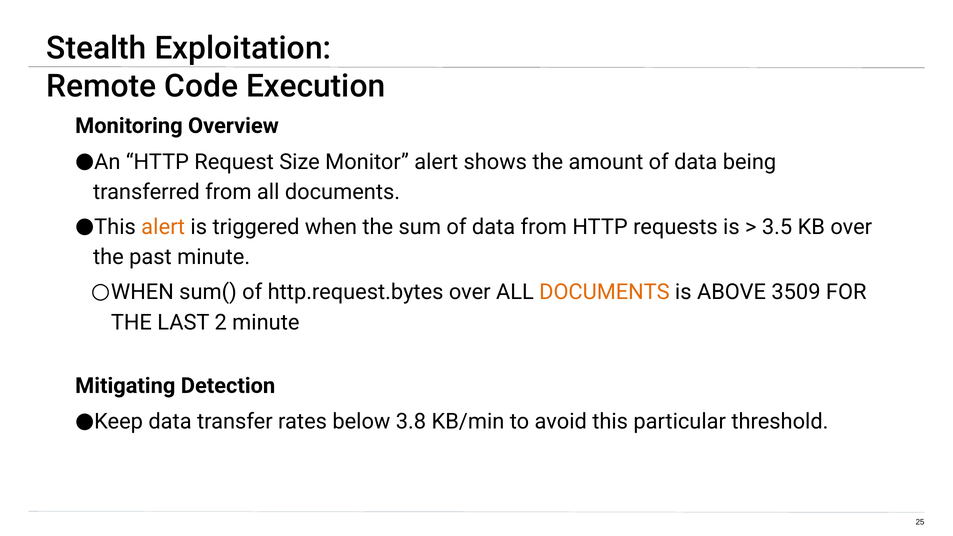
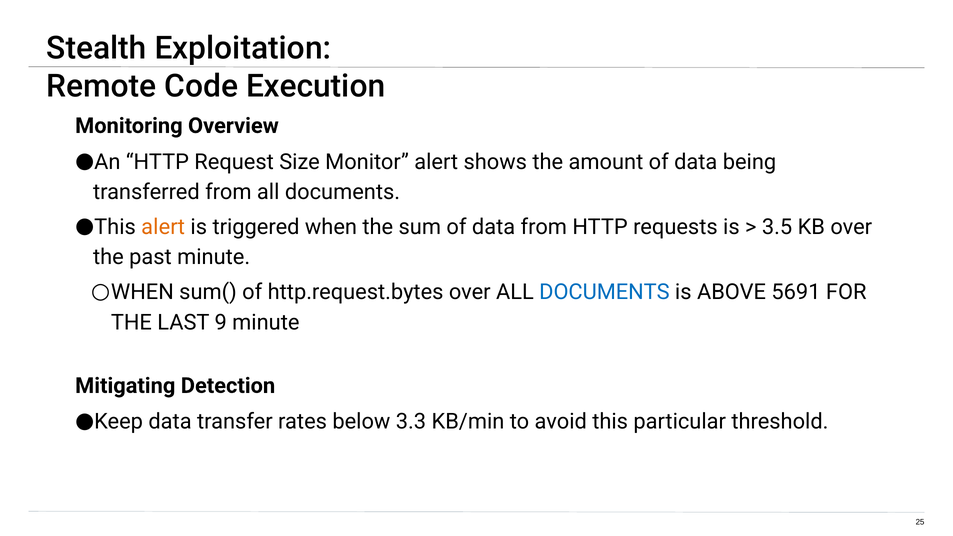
DOCUMENTS at (604, 292) colour: orange -> blue
3509: 3509 -> 5691
2: 2 -> 9
3.8: 3.8 -> 3.3
